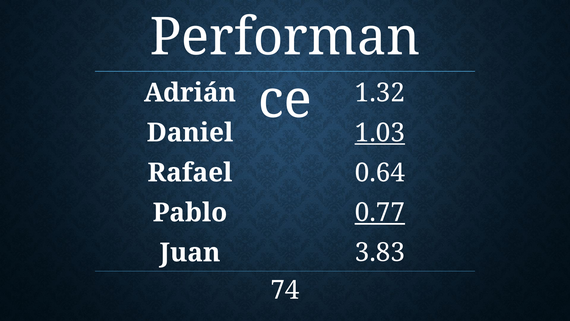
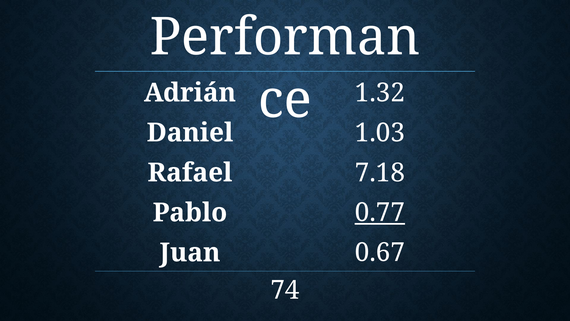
1.03 underline: present -> none
0.64: 0.64 -> 7.18
3.83: 3.83 -> 0.67
